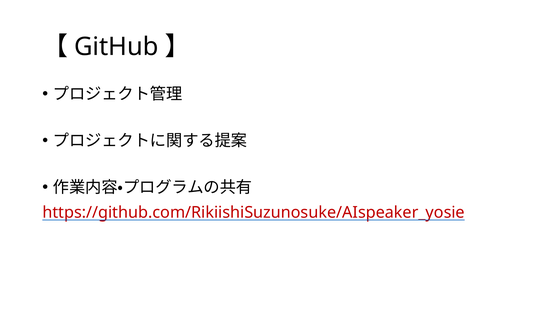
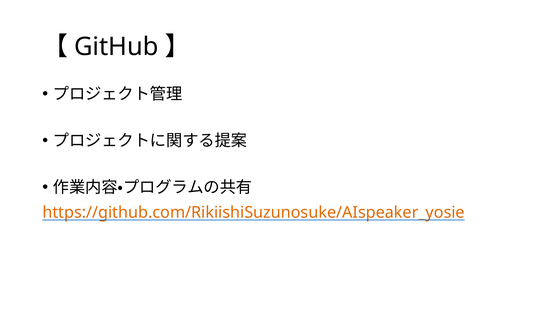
https://github.com/RikiishiSuzunosuke/AIspeaker_yosie colour: red -> orange
